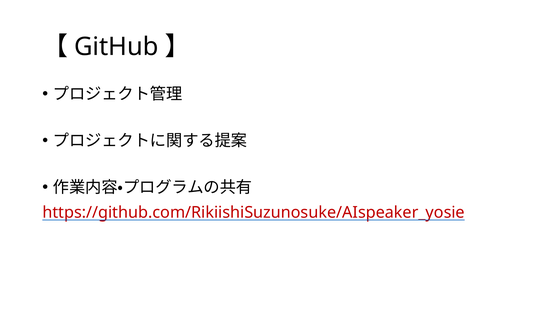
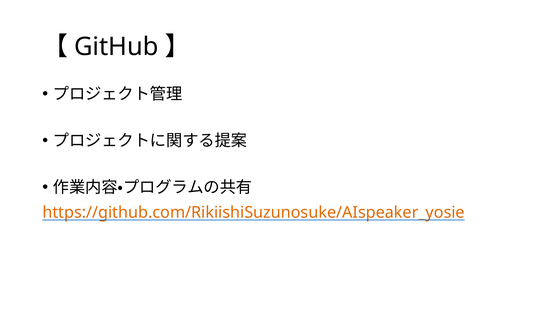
https://github.com/RikiishiSuzunosuke/AIspeaker_yosie colour: red -> orange
